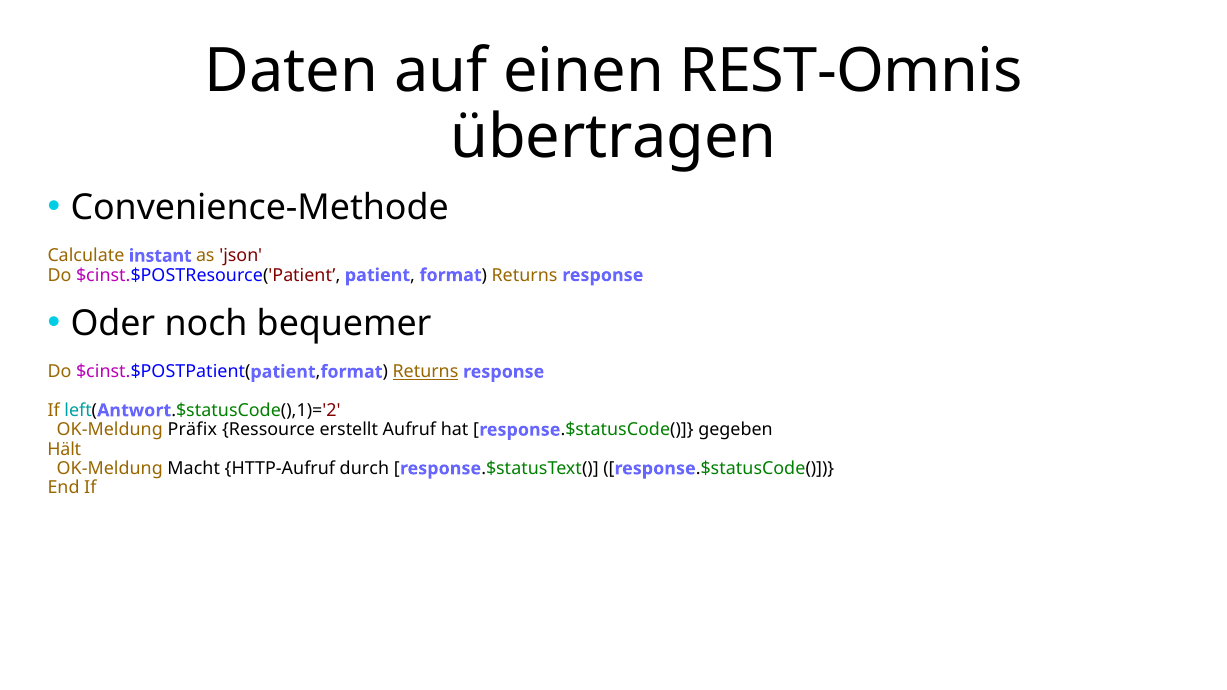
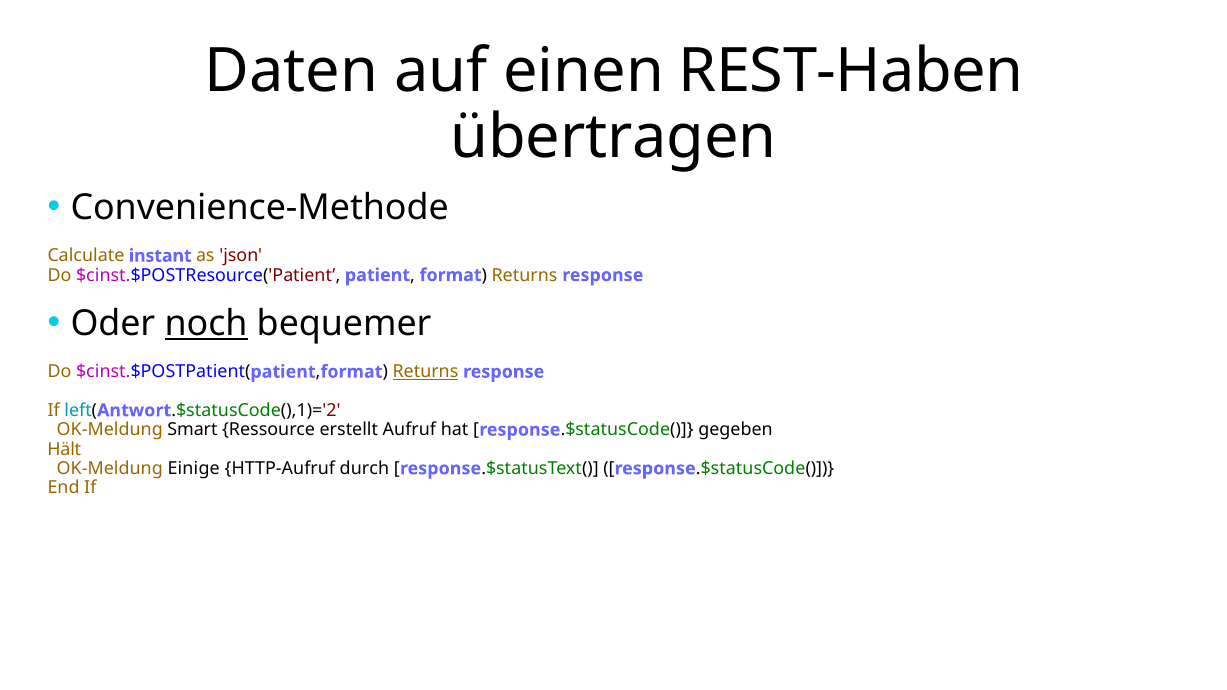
REST-Omnis: REST-Omnis -> REST-Haben
noch underline: none -> present
Präfix: Präfix -> Smart
Macht: Macht -> Einige
